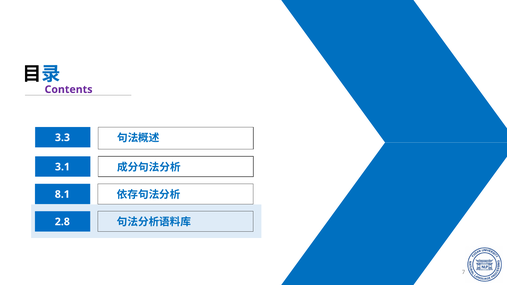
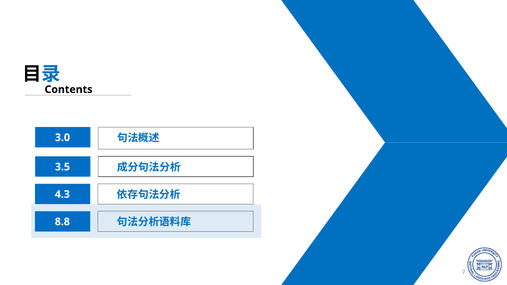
Contents colour: purple -> black
3.3: 3.3 -> 3.0
3.1: 3.1 -> 3.5
8.1: 8.1 -> 4.3
2.8: 2.8 -> 8.8
